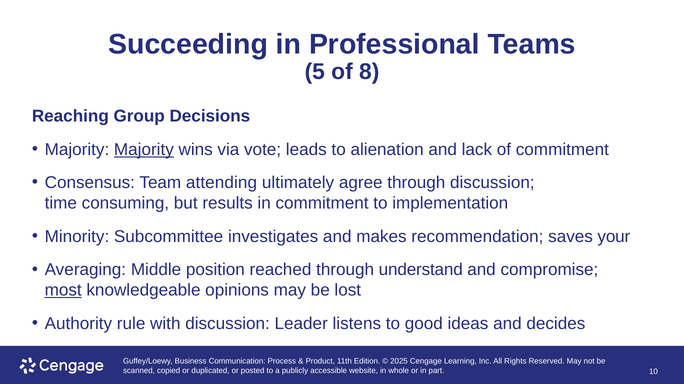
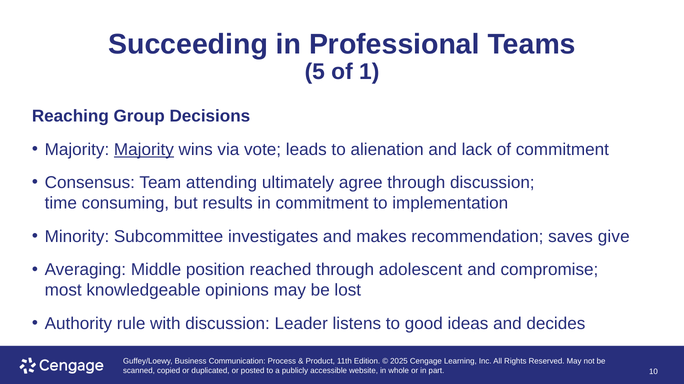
8: 8 -> 1
your: your -> give
understand: understand -> adolescent
most underline: present -> none
